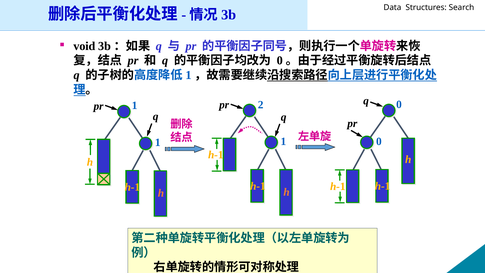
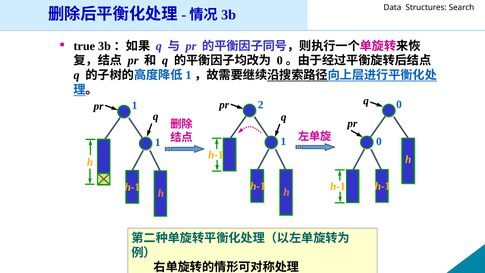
void: void -> true
